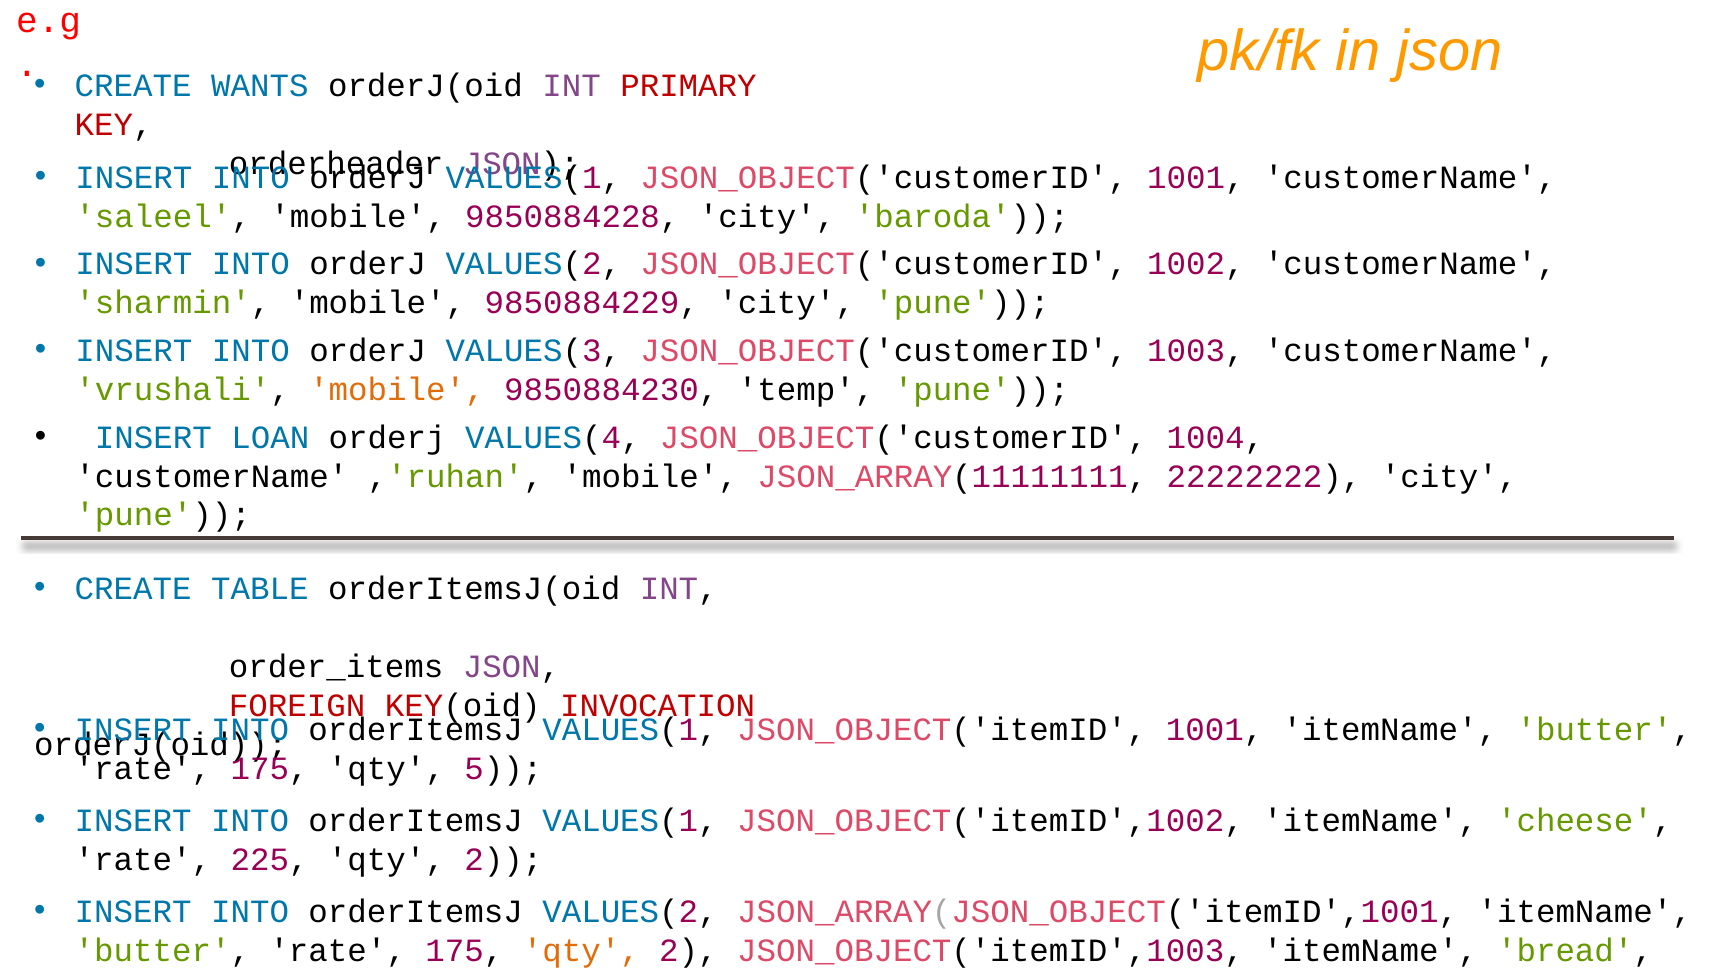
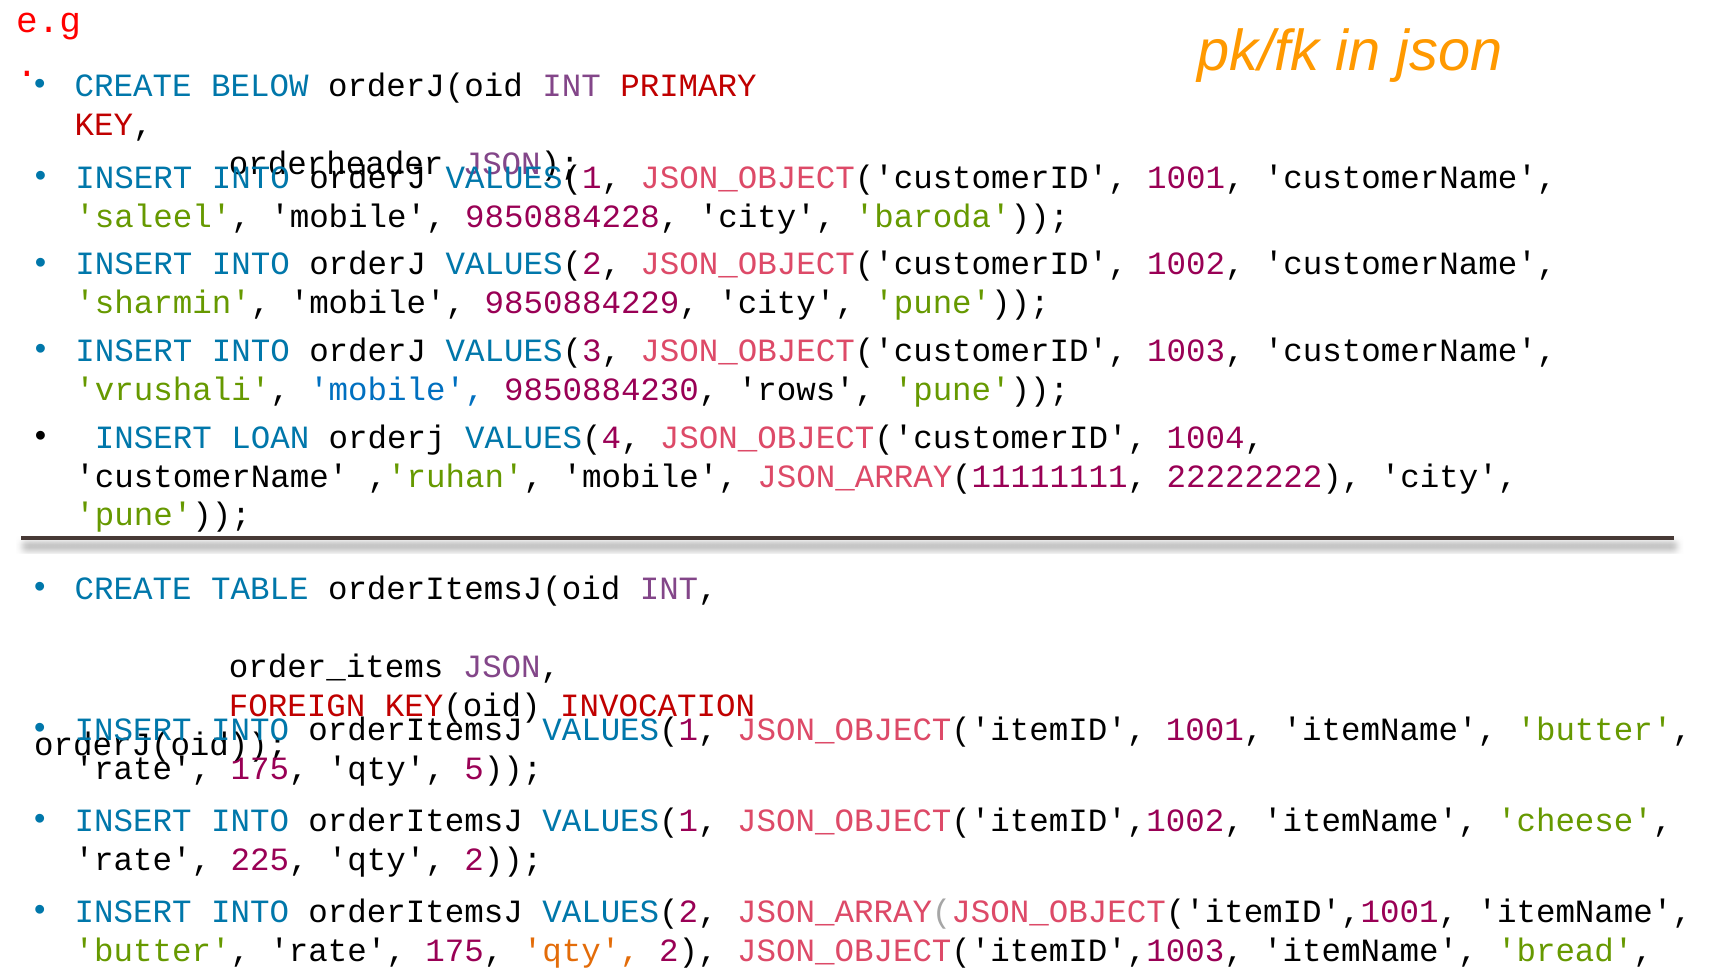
WANTS: WANTS -> BELOW
mobile at (397, 390) colour: orange -> blue
temp: temp -> rows
